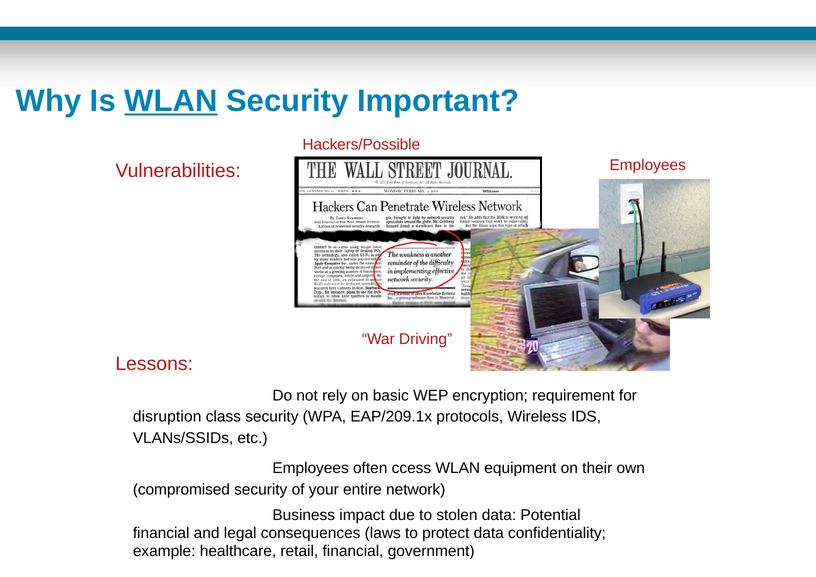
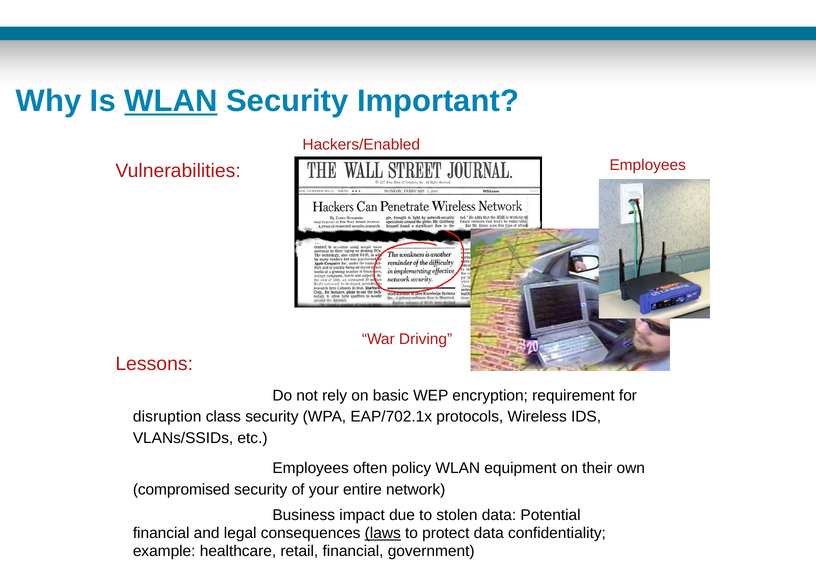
Hackers/Possible: Hackers/Possible -> Hackers/Enabled
EAP/209.1x: EAP/209.1x -> EAP/702.1x
ccess: ccess -> policy
laws underline: none -> present
